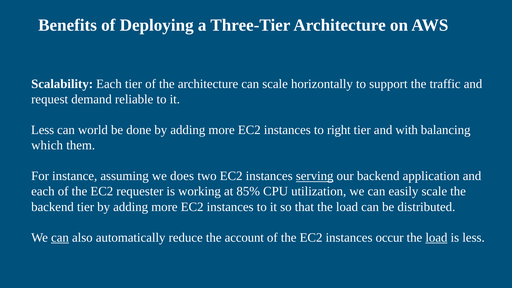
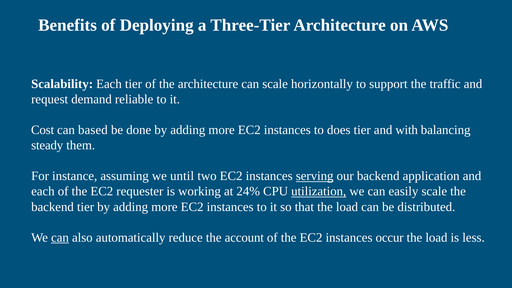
Less at (43, 130): Less -> Cost
world: world -> based
right: right -> does
which: which -> steady
does: does -> until
85%: 85% -> 24%
utilization underline: none -> present
load at (436, 238) underline: present -> none
